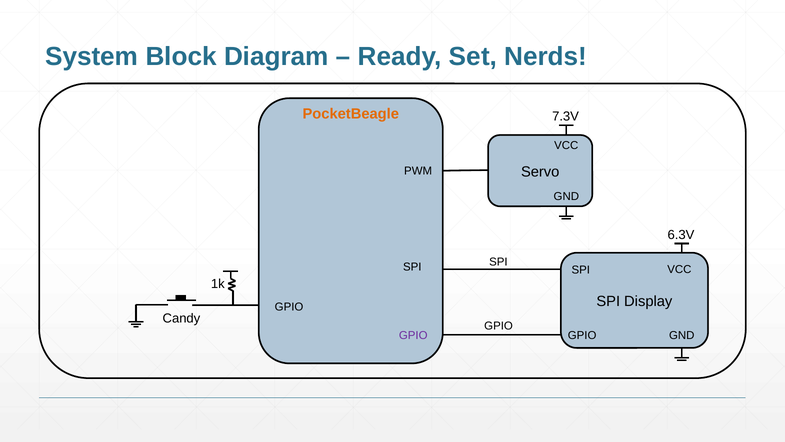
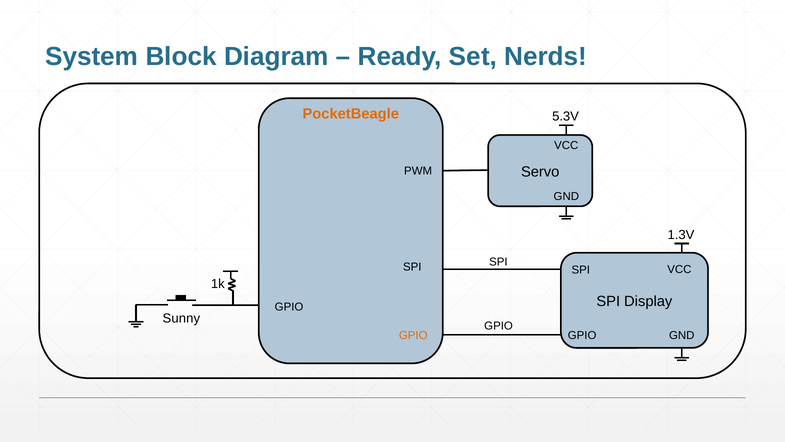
7.3V: 7.3V -> 5.3V
6.3V: 6.3V -> 1.3V
Candy: Candy -> Sunny
GPIO at (413, 335) colour: purple -> orange
